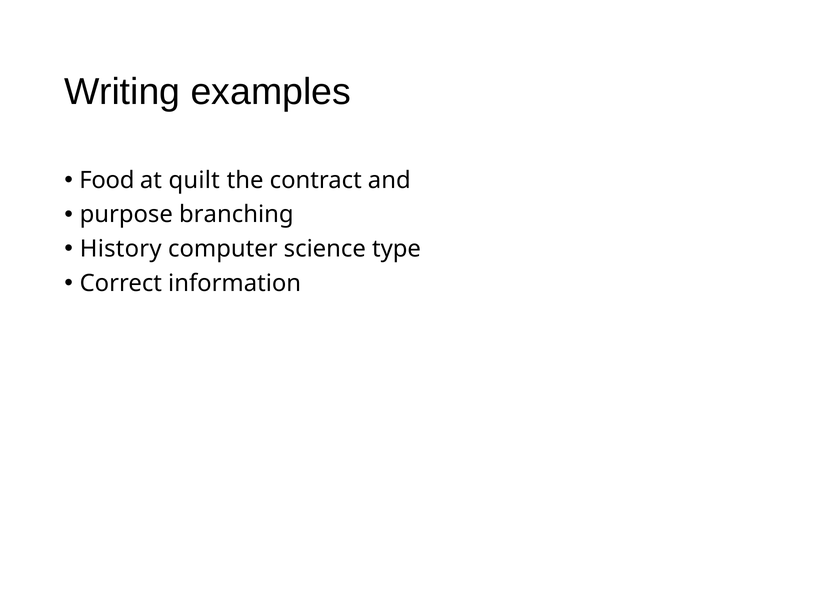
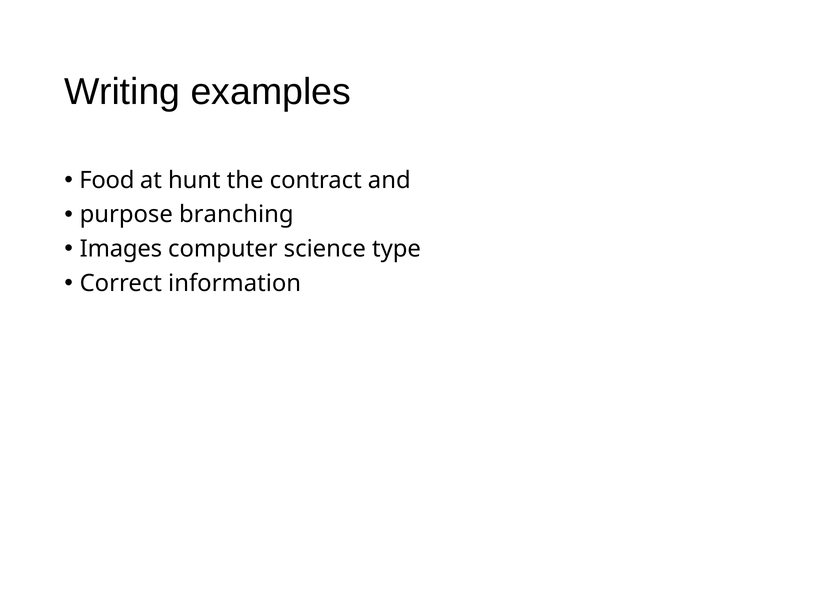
quilt: quilt -> hunt
History: History -> Images
